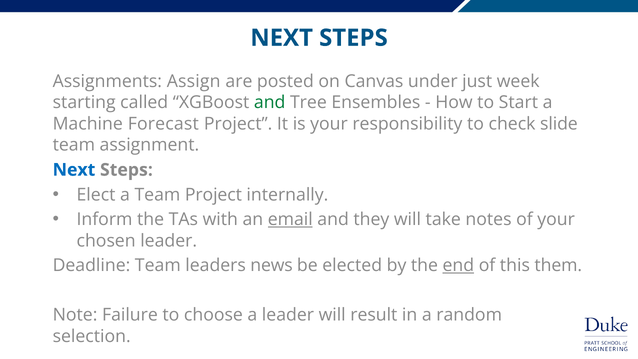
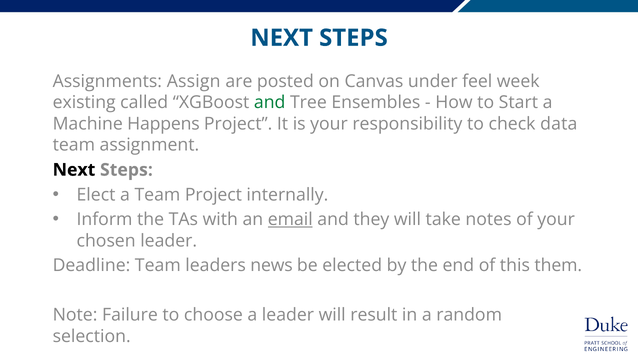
just: just -> feel
starting: starting -> existing
Forecast: Forecast -> Happens
slide: slide -> data
Next at (74, 170) colour: blue -> black
end underline: present -> none
